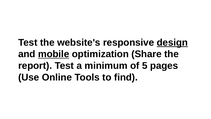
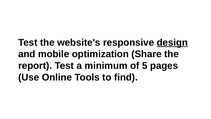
mobile underline: present -> none
